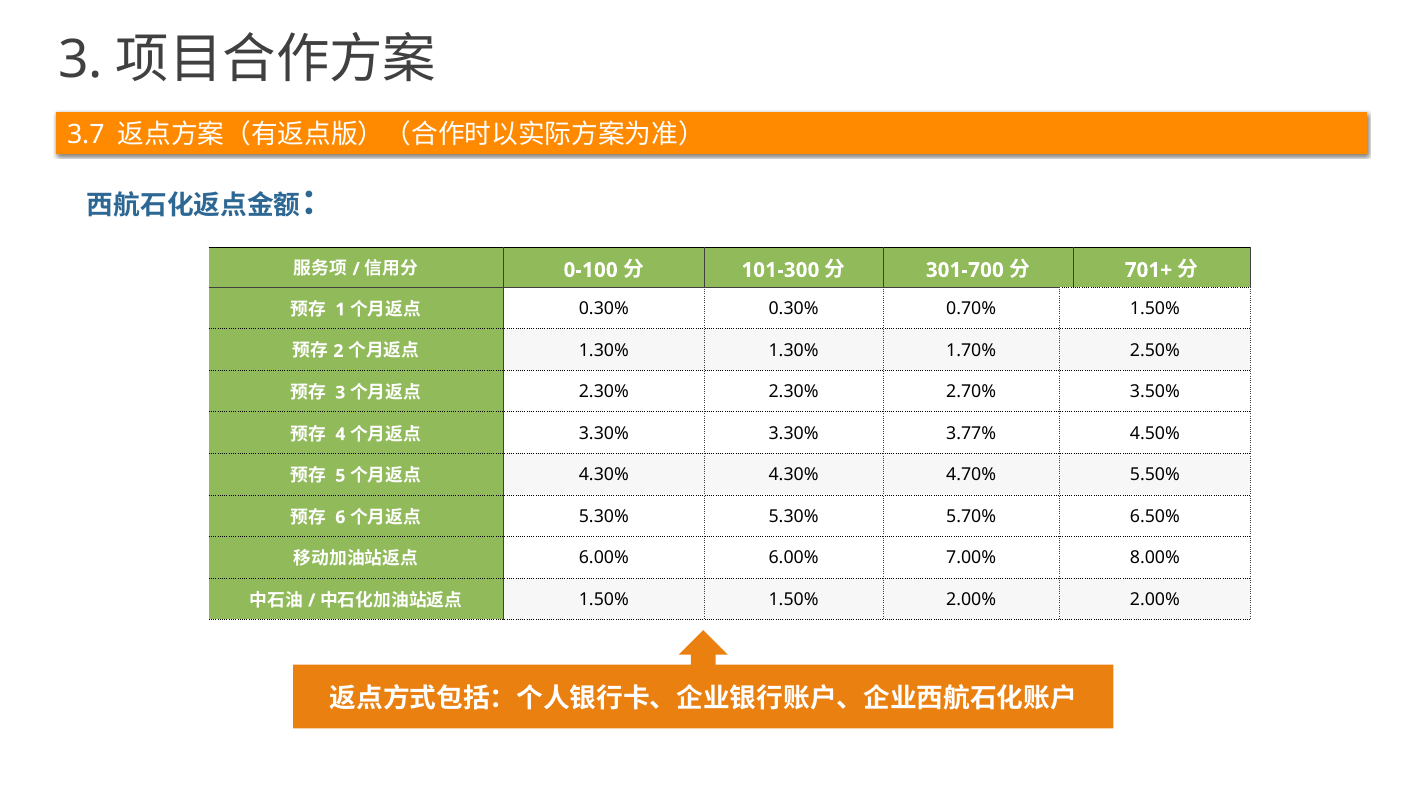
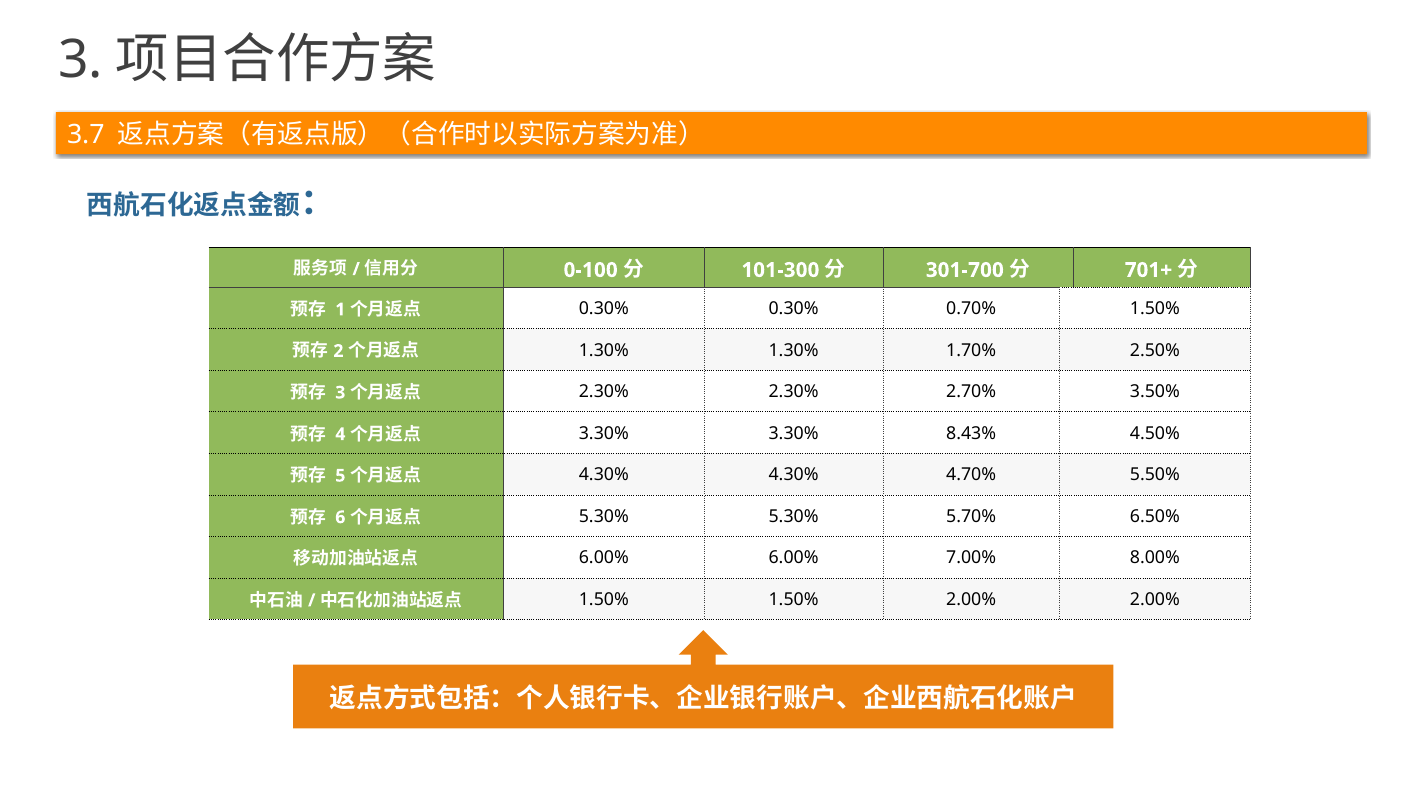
3.77%: 3.77% -> 8.43%
